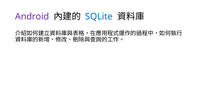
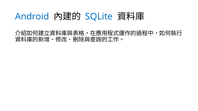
Android colour: purple -> blue
